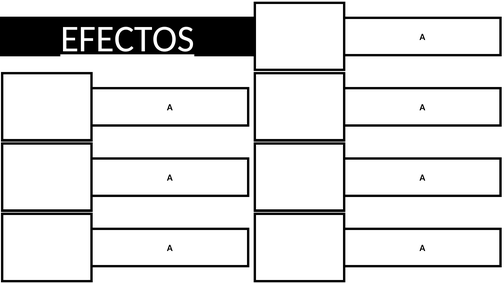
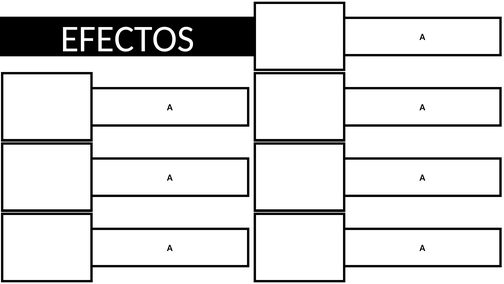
EFECTOS underline: present -> none
